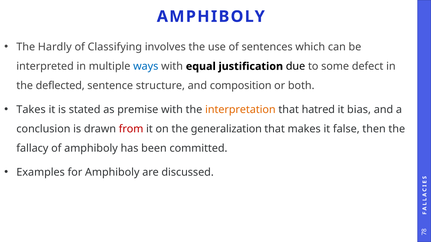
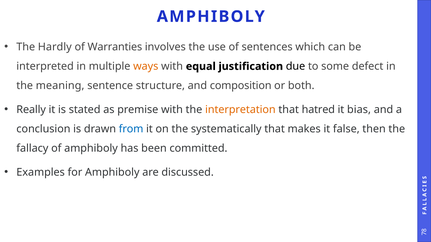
Classifying: Classifying -> Warranties
ways colour: blue -> orange
deflected: deflected -> meaning
Takes: Takes -> Really
from colour: red -> blue
generalization: generalization -> systematically
